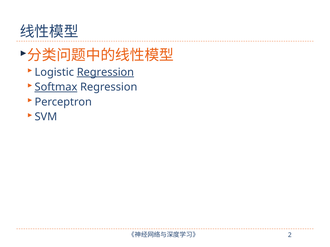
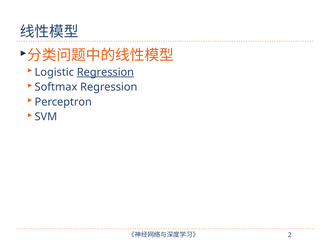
Softmax underline: present -> none
